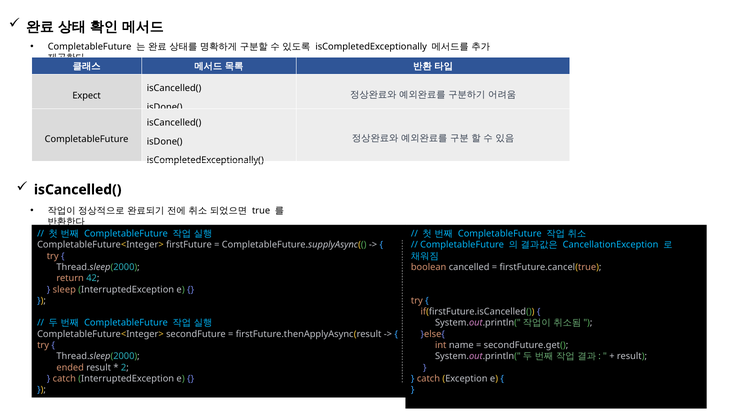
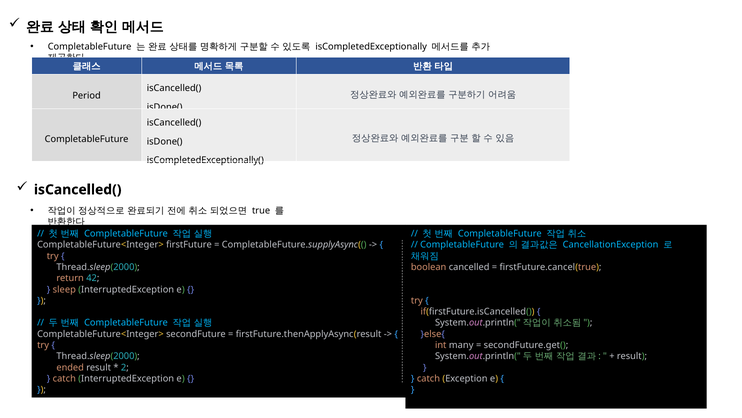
Expect: Expect -> Period
name: name -> many
